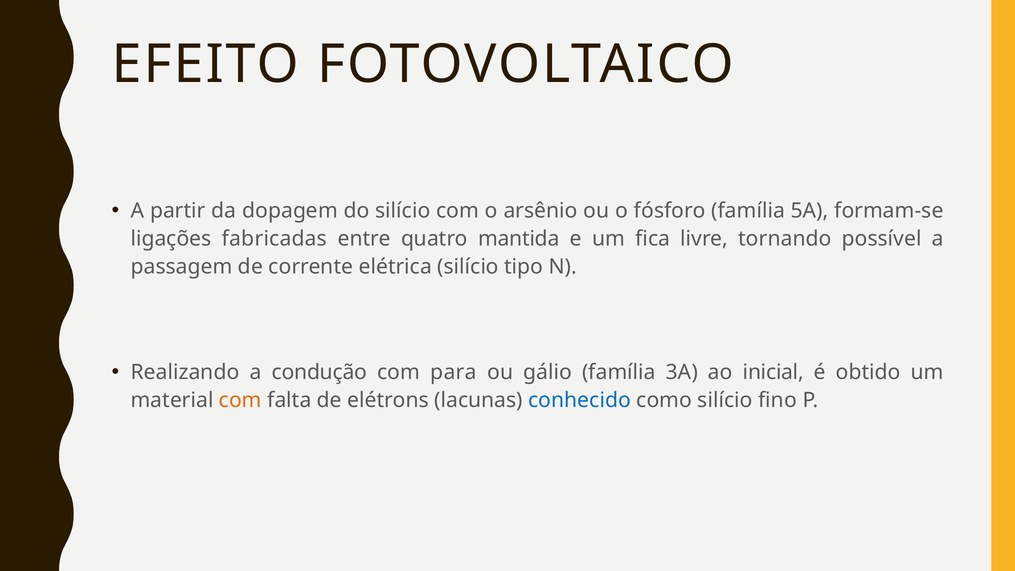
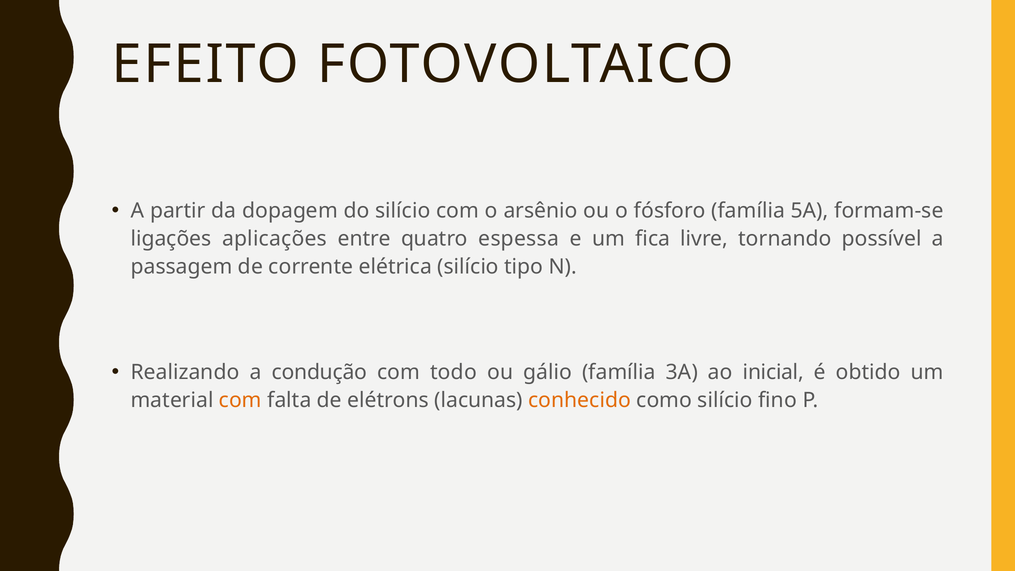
fabricadas: fabricadas -> aplicações
mantida: mantida -> espessa
para: para -> todo
conhecido colour: blue -> orange
